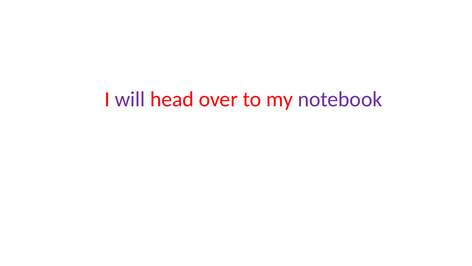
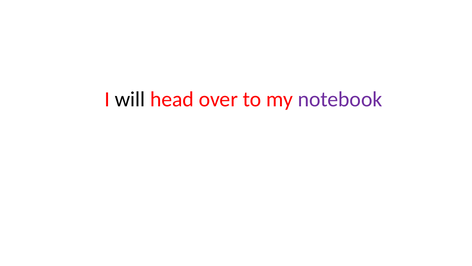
will colour: purple -> black
